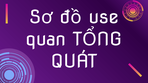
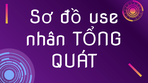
quan: quan -> nhân
